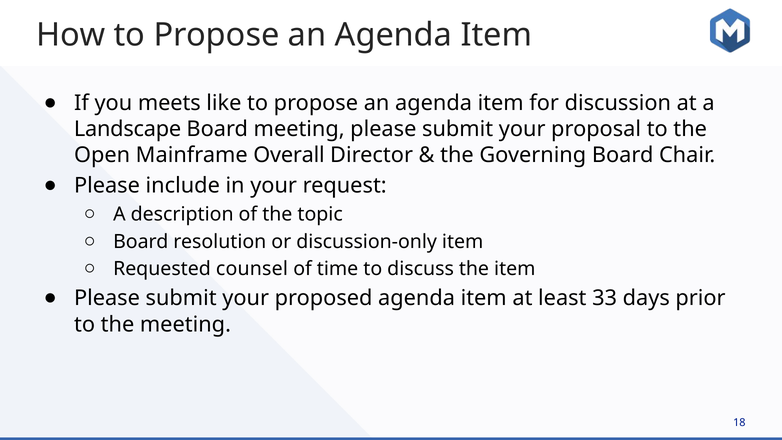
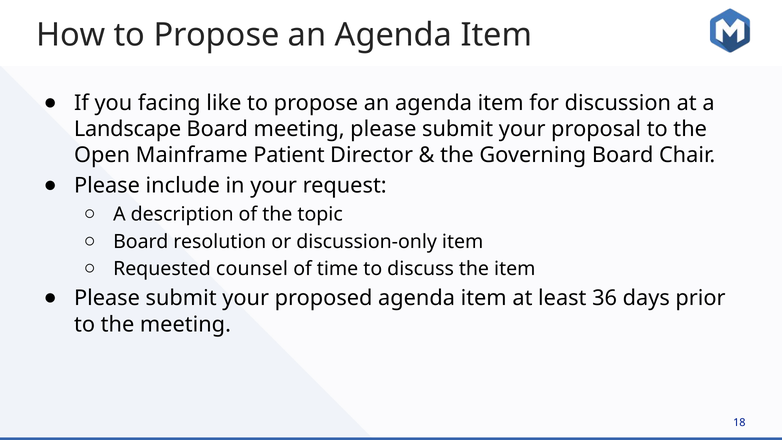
meets: meets -> facing
Overall: Overall -> Patient
33: 33 -> 36
